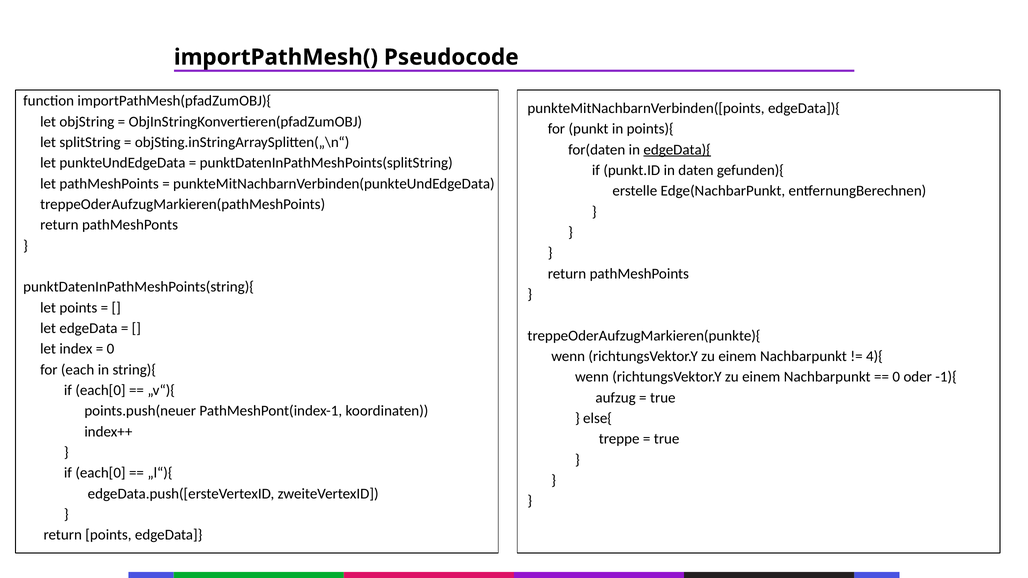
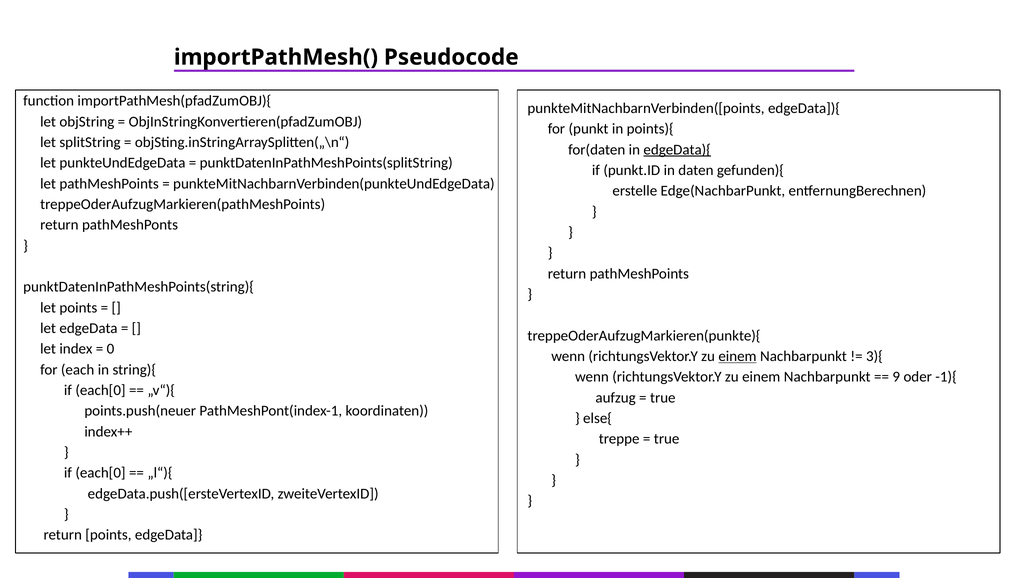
einem at (737, 356) underline: none -> present
4){: 4){ -> 3){
0 at (896, 377): 0 -> 9
